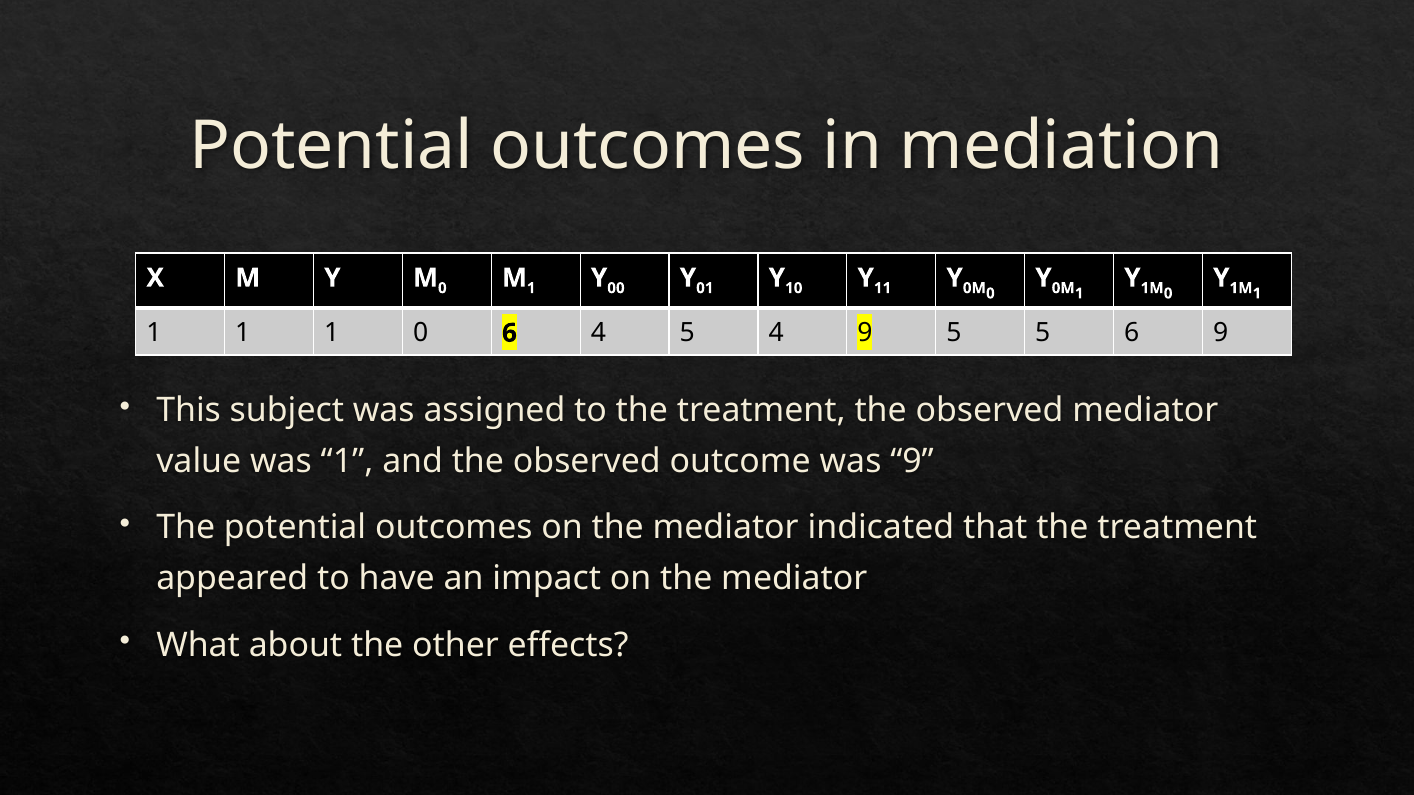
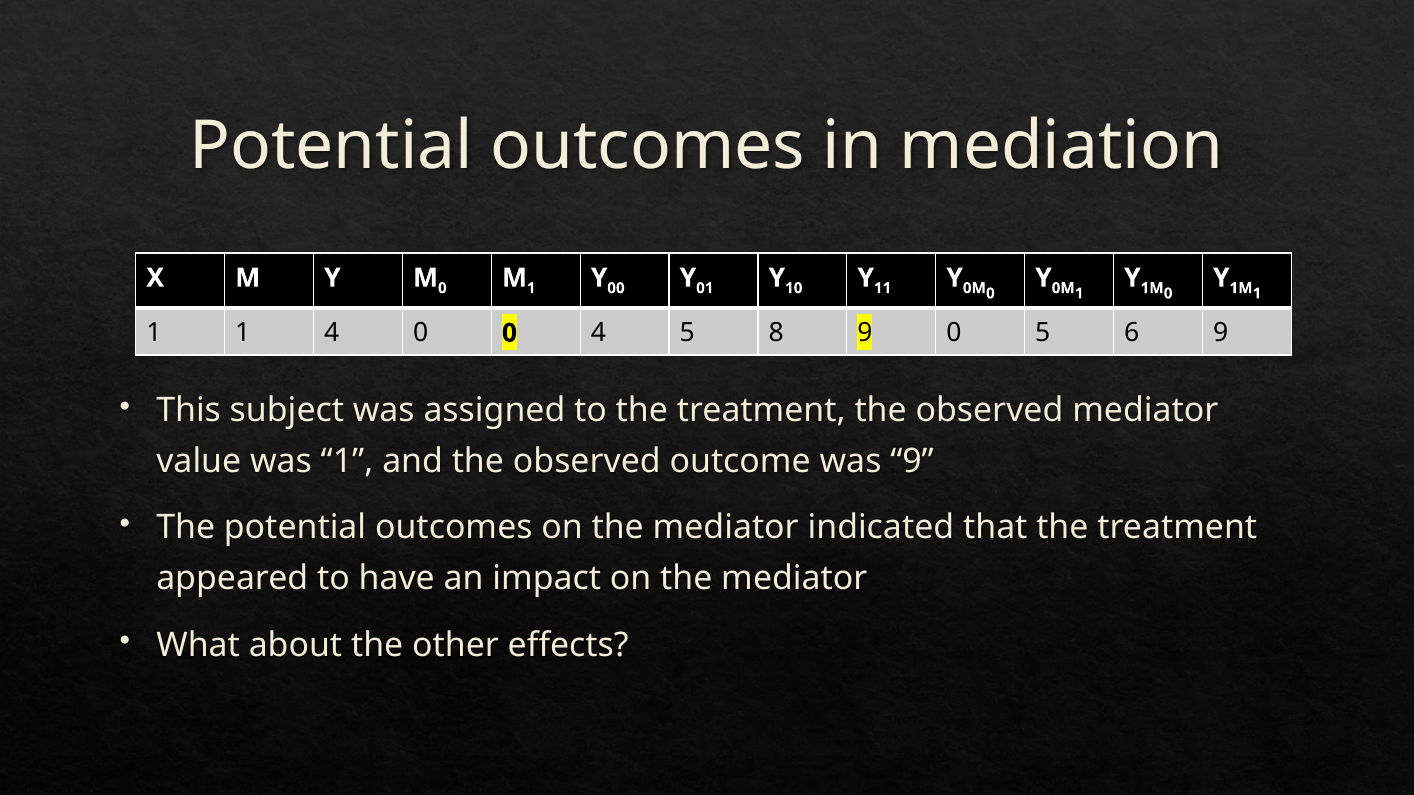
1 at (332, 333): 1 -> 4
0 6: 6 -> 0
5 4: 4 -> 8
9 5: 5 -> 0
